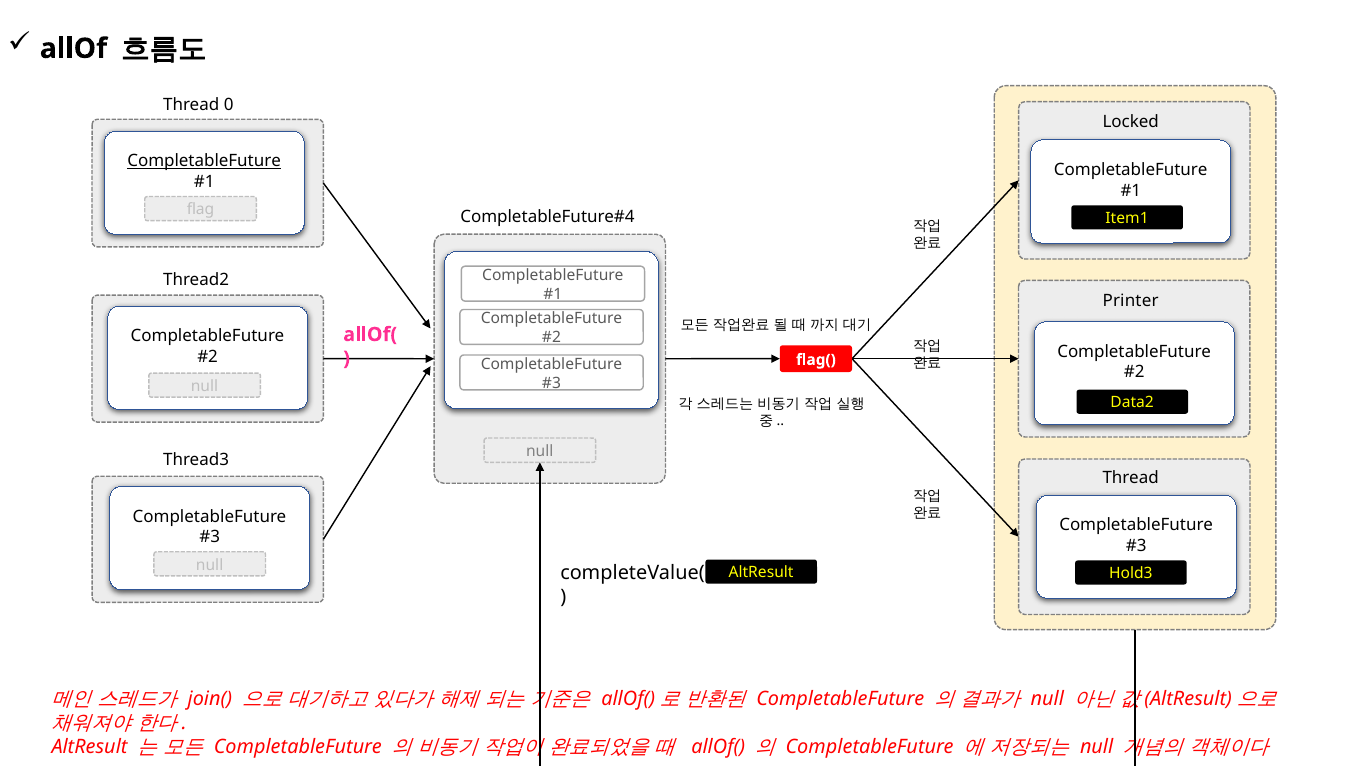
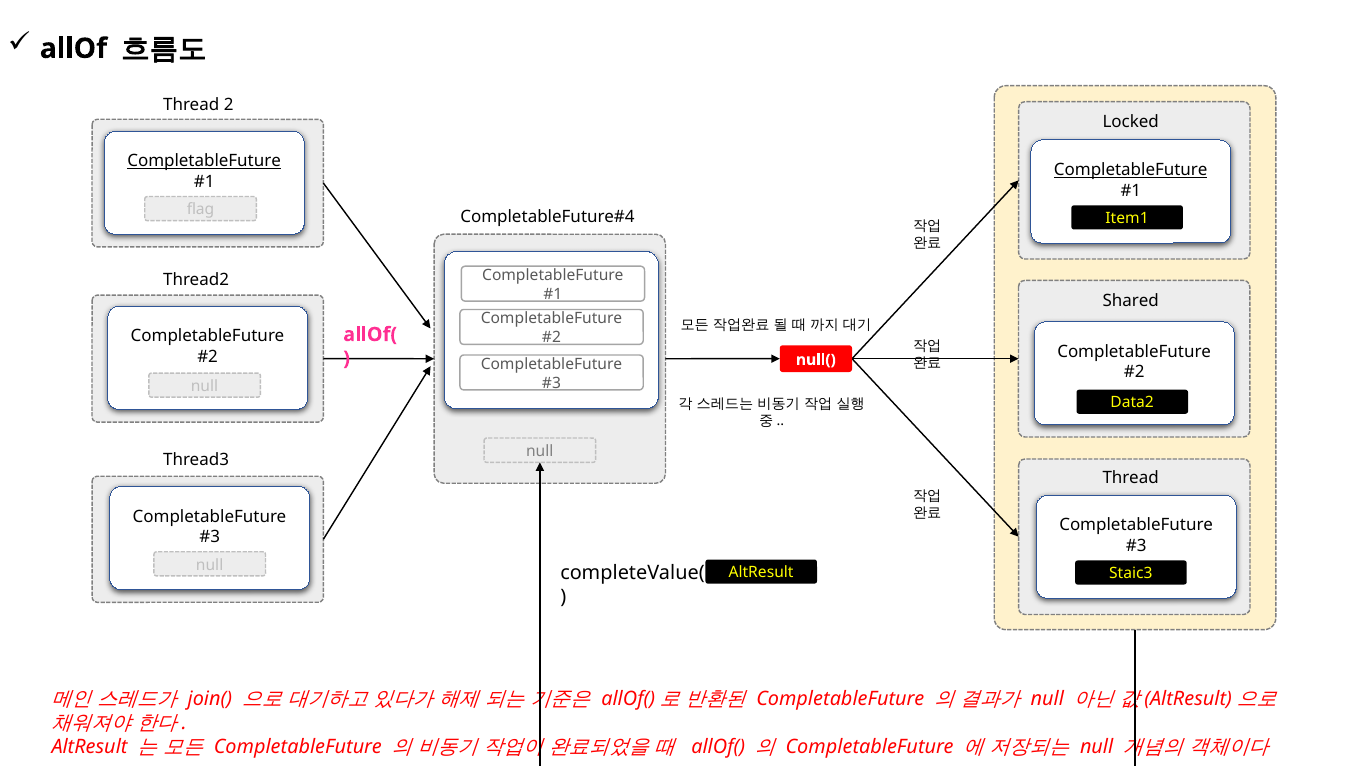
0: 0 -> 2
CompletableFuture at (1131, 170) underline: none -> present
Printer: Printer -> Shared
flag(: flag( -> null(
Hold3: Hold3 -> Staic3
